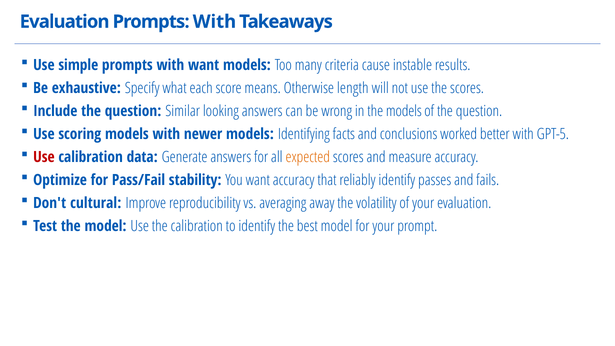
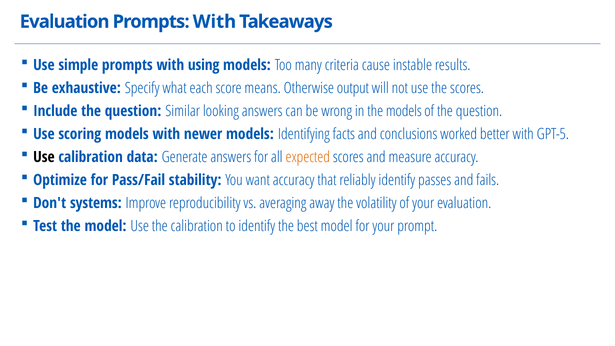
with want: want -> using
length: length -> output
Use at (44, 157) colour: red -> black
cultural: cultural -> systems
